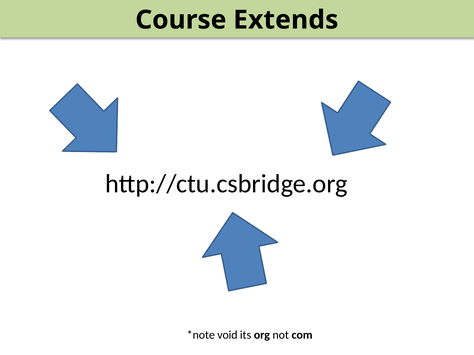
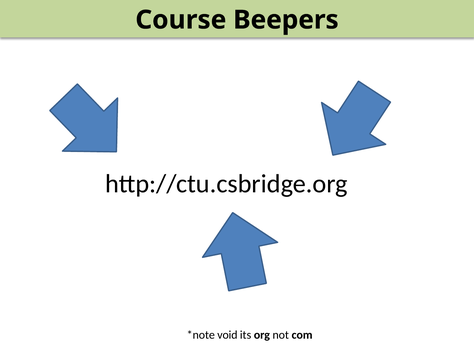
Extends: Extends -> Beepers
